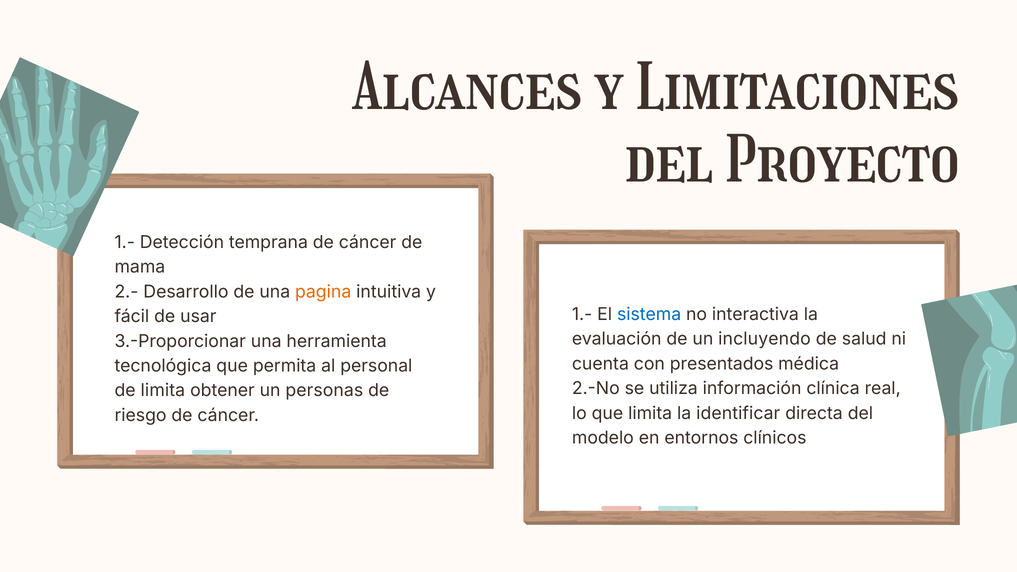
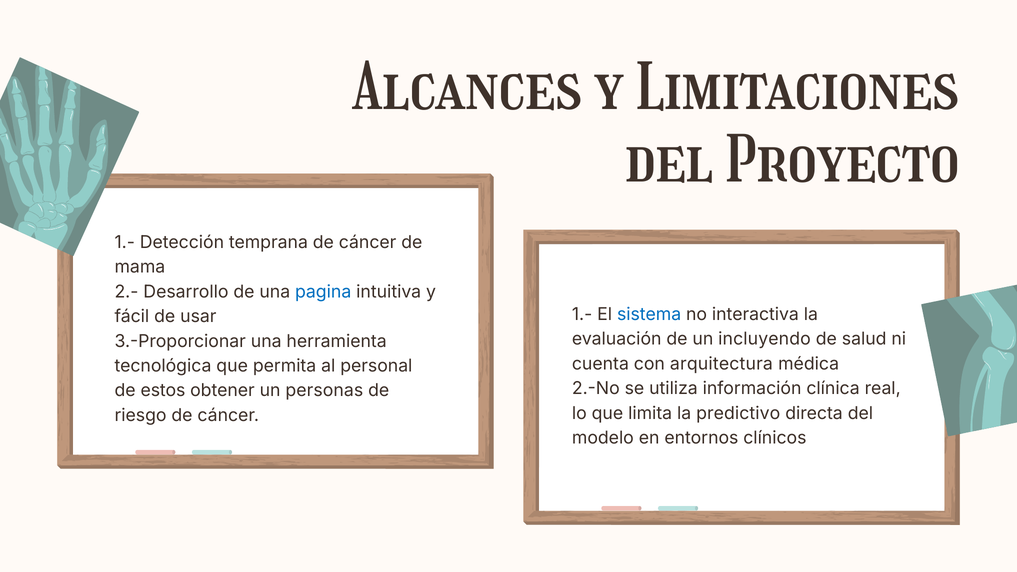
pagina colour: orange -> blue
presentados: presentados -> arquitectura
de limita: limita -> estos
identificar: identificar -> predictivo
